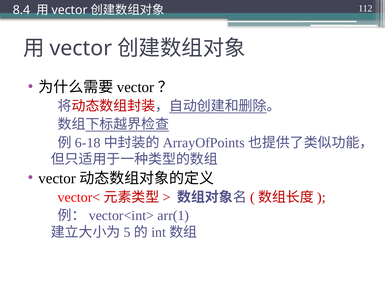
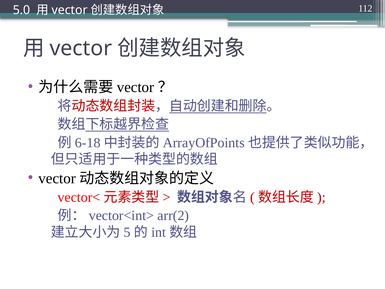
8.4: 8.4 -> 5.0
arr(1: arr(1 -> arr(2
